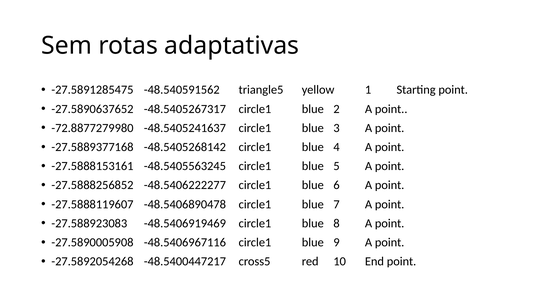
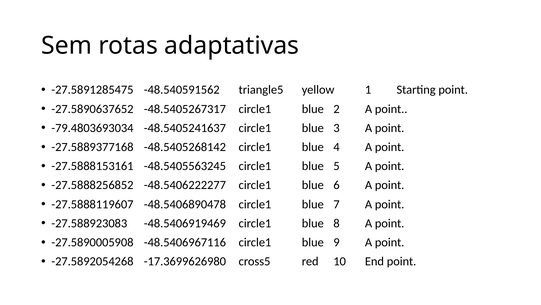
-72.8877279980: -72.8877279980 -> -79.4803693034
-48.5400447217: -48.5400447217 -> -17.3699626980
